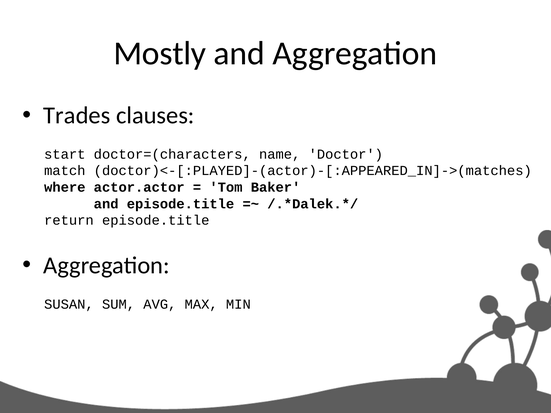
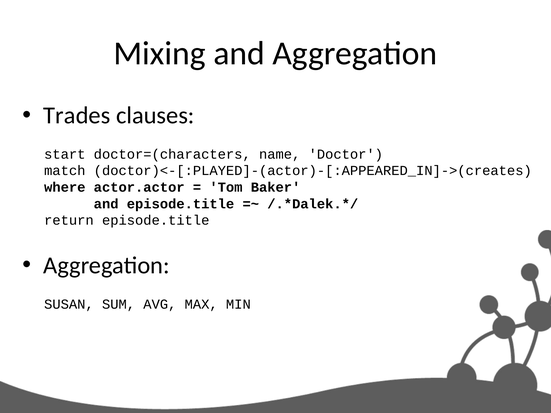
Mostly: Mostly -> Mixing
doctor)<-[:PLAYED]-(actor)-[:APPEARED_IN]->(matches: doctor)<-[:PLAYED]-(actor)-[:APPEARED_IN]->(matches -> doctor)<-[:PLAYED]-(actor)-[:APPEARED_IN]->(creates
